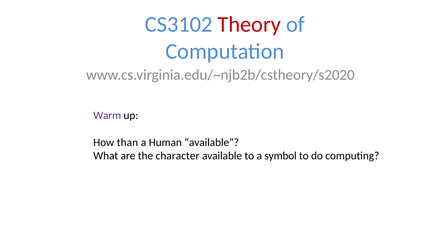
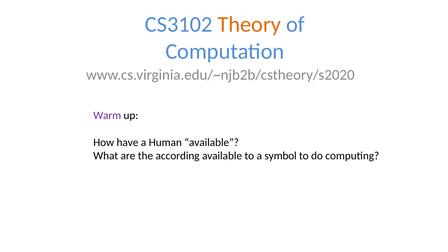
Theory colour: red -> orange
than: than -> have
character: character -> according
